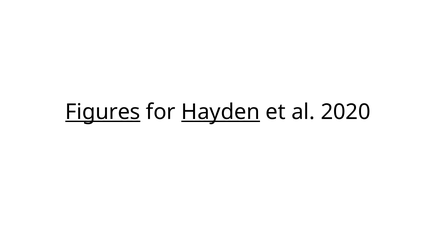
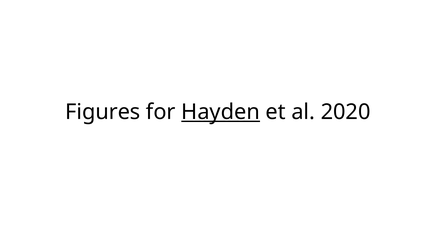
Figures underline: present -> none
